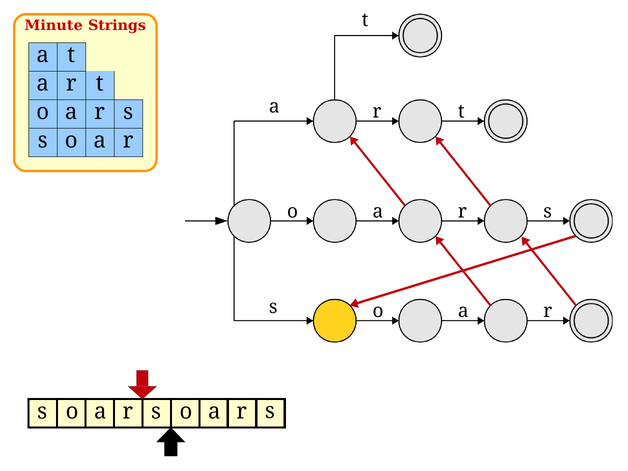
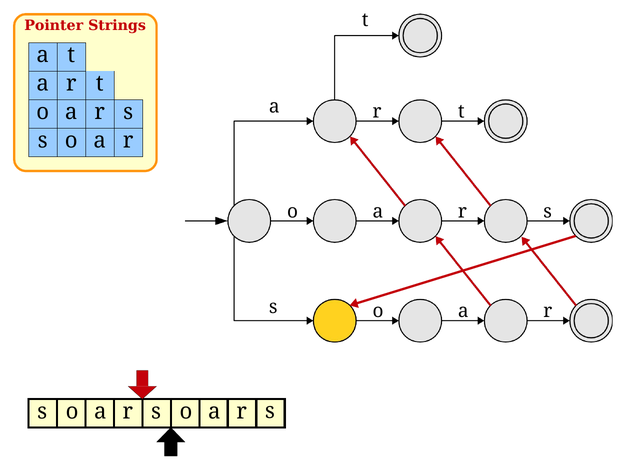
Minute: Minute -> Pointer
